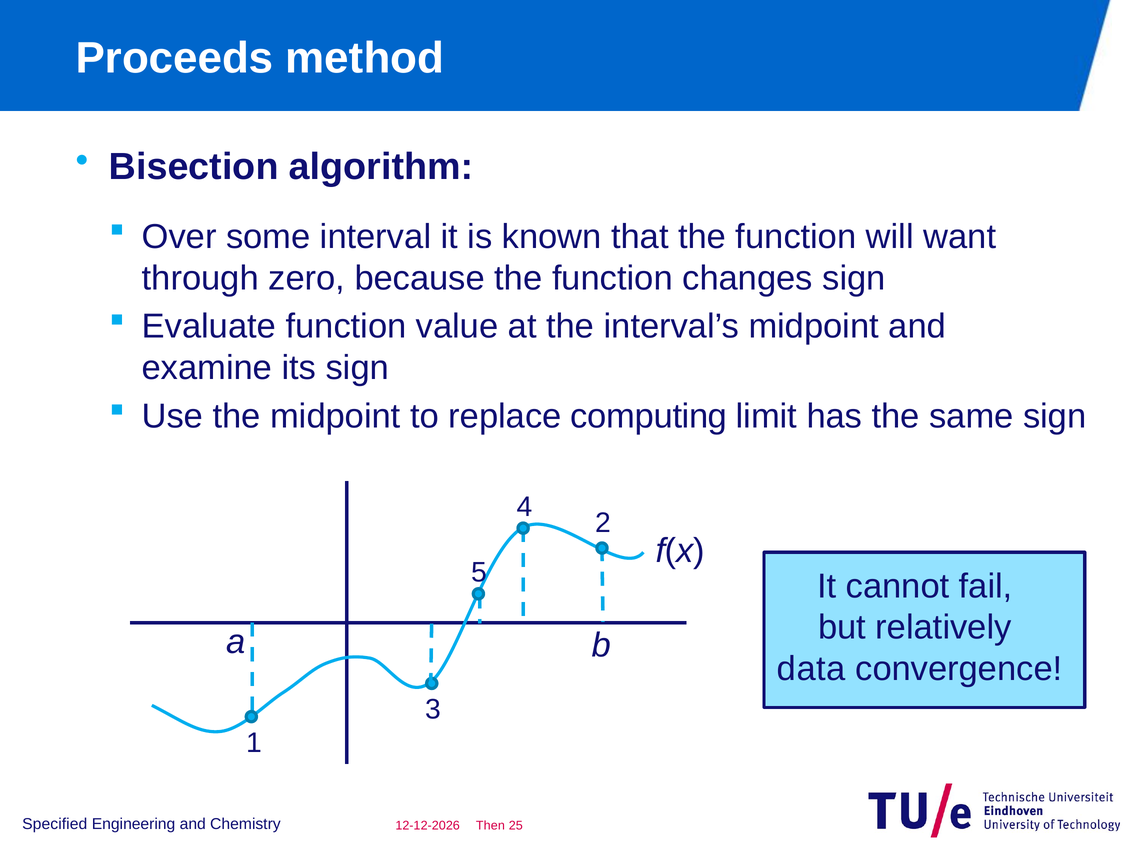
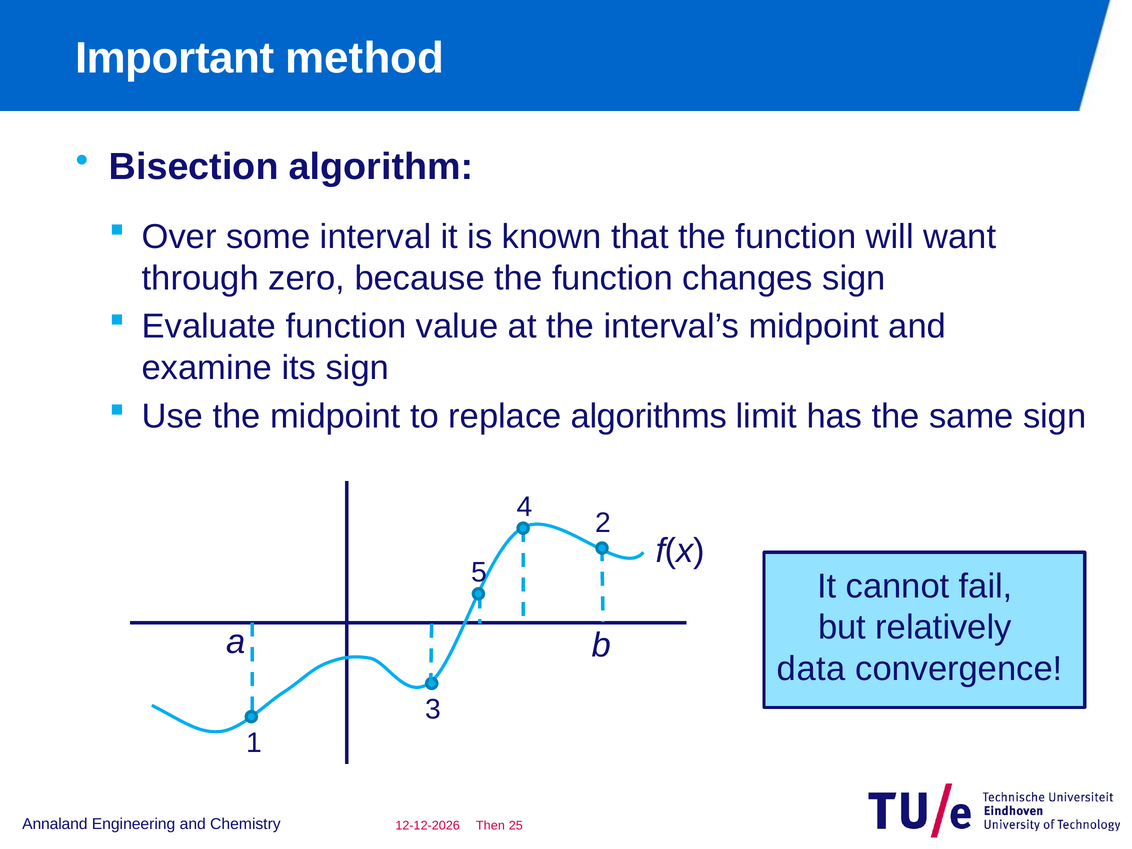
Proceeds: Proceeds -> Important
computing: computing -> algorithms
Specified: Specified -> Annaland
